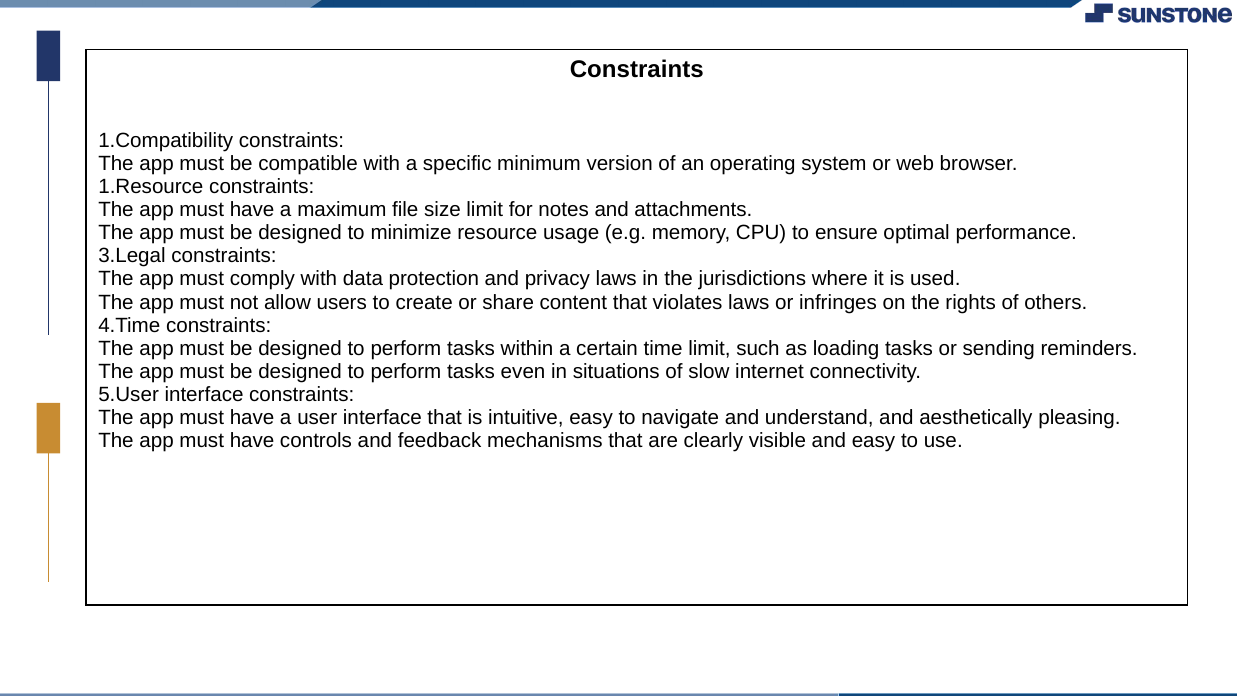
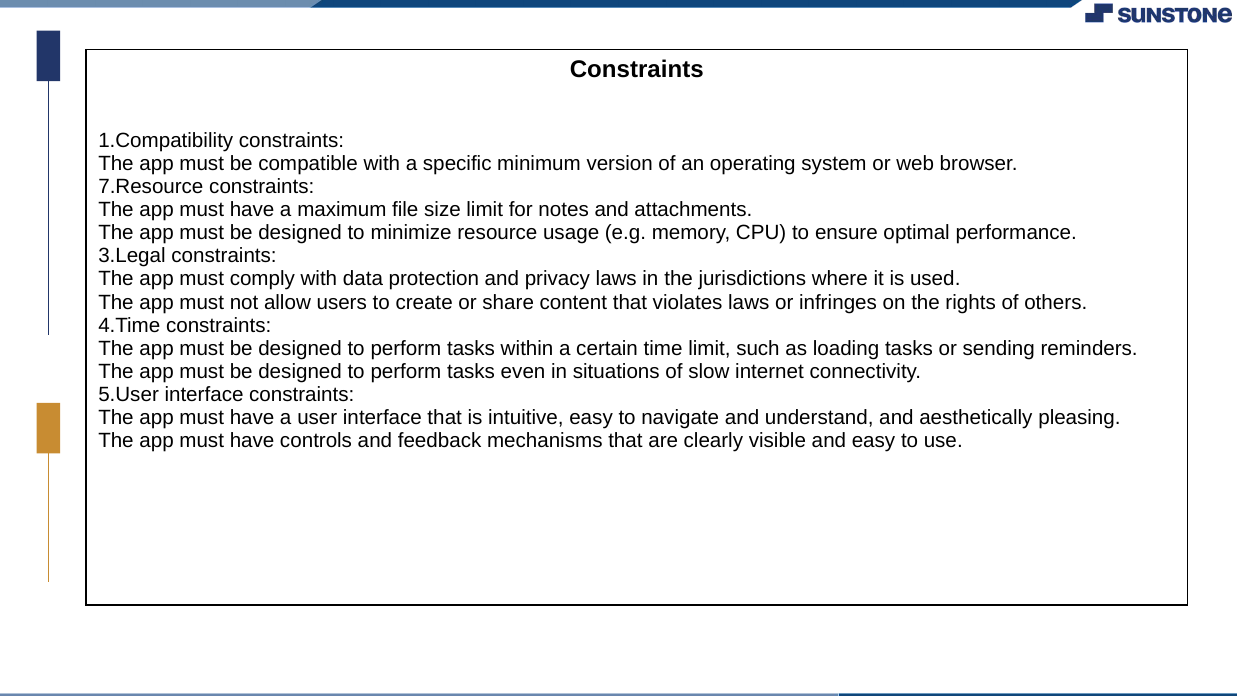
1.Resource: 1.Resource -> 7.Resource
